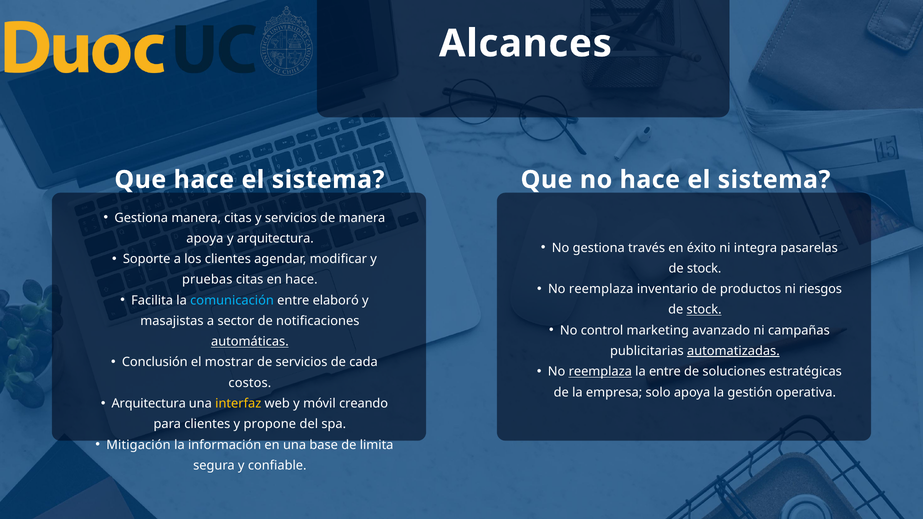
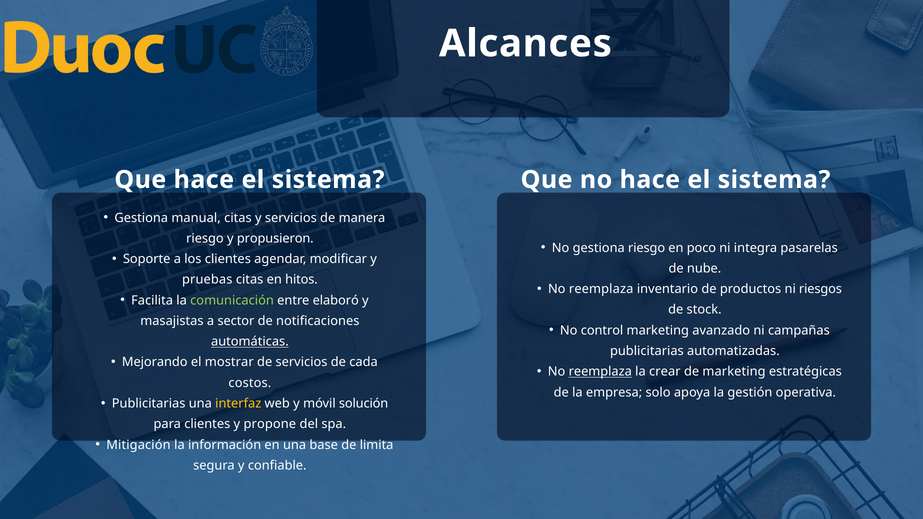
Gestiona manera: manera -> manual
apoya at (205, 239): apoya -> riesgo
y arquitectura: arquitectura -> propusieron
gestiona través: través -> riesgo
éxito: éxito -> poco
stock at (704, 269): stock -> nube
en hace: hace -> hitos
comunicación colour: light blue -> light green
stock at (704, 310) underline: present -> none
automatizadas underline: present -> none
Conclusión: Conclusión -> Mejorando
la entre: entre -> crear
de soluciones: soluciones -> marketing
Arquitectura at (149, 404): Arquitectura -> Publicitarias
creando: creando -> solución
